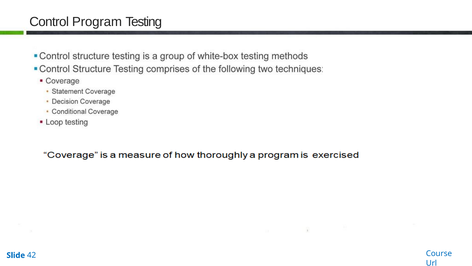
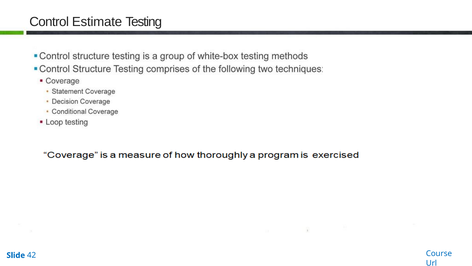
Program: Program -> Estimate
